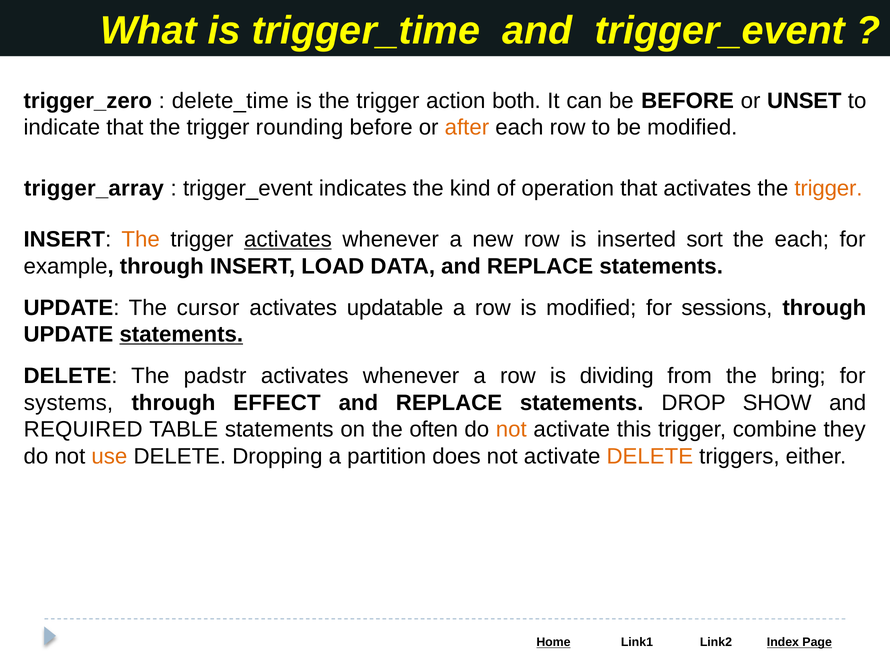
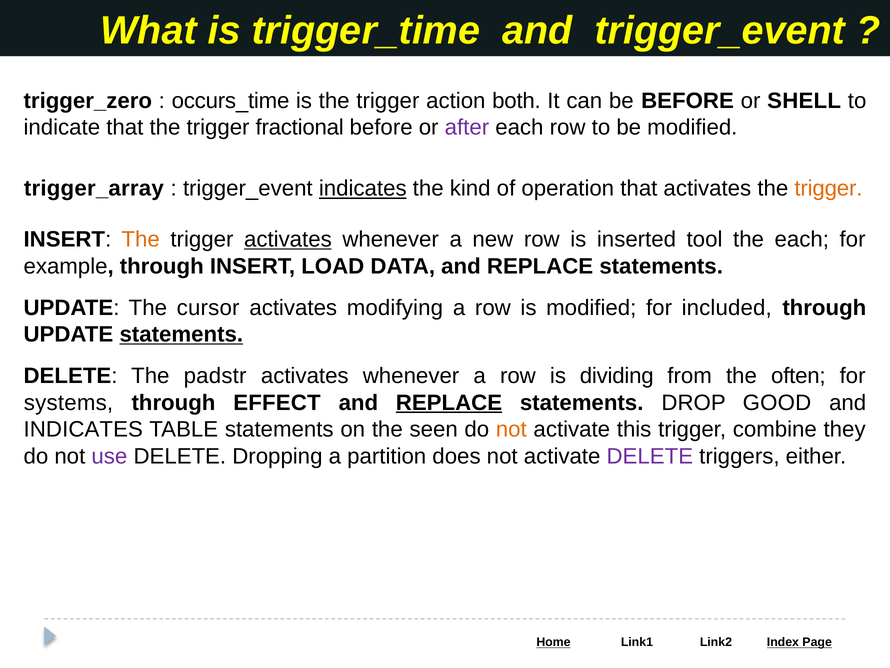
delete_time: delete_time -> occurs_time
UNSET: UNSET -> SHELL
rounding: rounding -> fractional
after colour: orange -> purple
indicates at (363, 188) underline: none -> present
sort: sort -> tool
updatable: updatable -> modifying
sessions: sessions -> included
bring: bring -> often
REPLACE at (449, 403) underline: none -> present
SHOW: SHOW -> GOOD
REQUIRED at (83, 429): REQUIRED -> INDICATES
often: often -> seen
use colour: orange -> purple
DELETE at (650, 456) colour: orange -> purple
